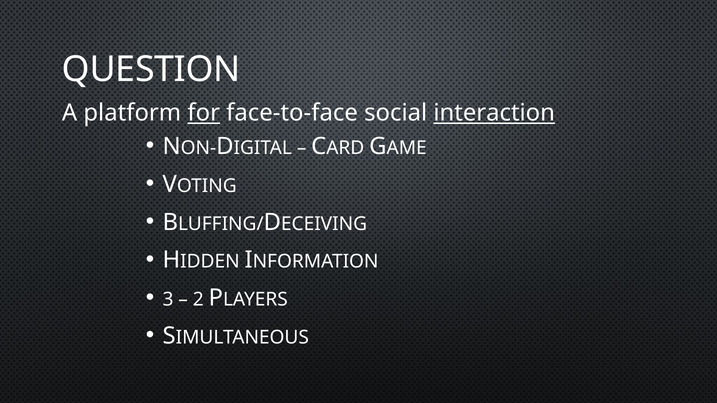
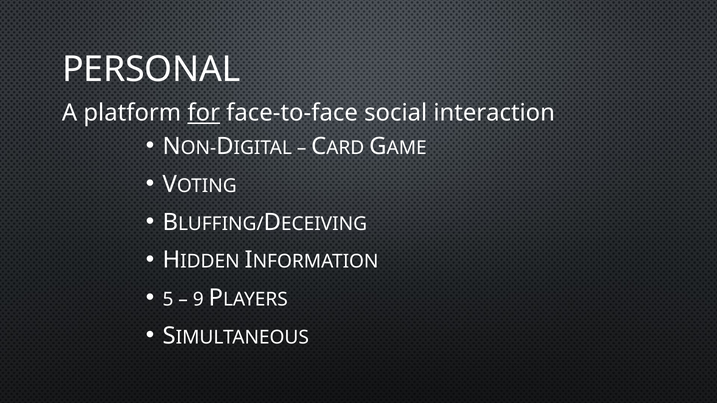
QUESTION: QUESTION -> PERSONAL
interaction underline: present -> none
3: 3 -> 5
2: 2 -> 9
